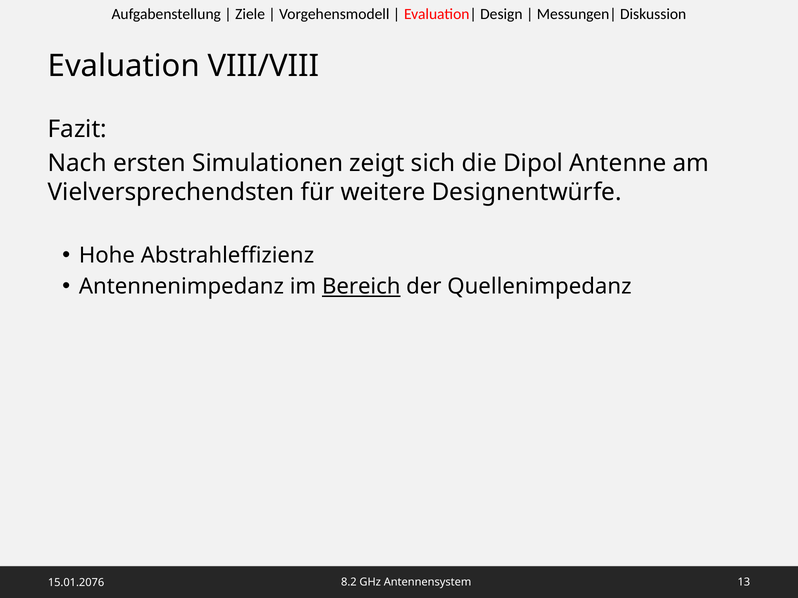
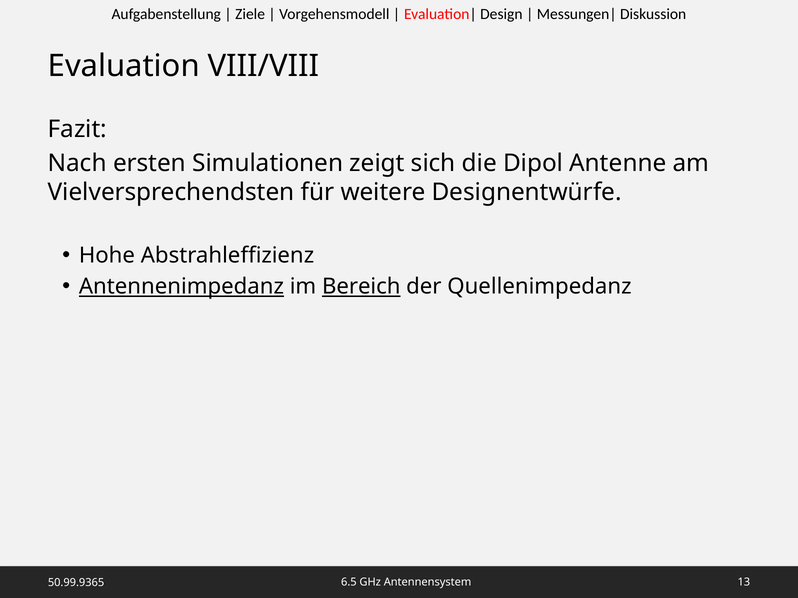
Antennenimpedanz underline: none -> present
8.2: 8.2 -> 6.5
15.01.2076: 15.01.2076 -> 50.99.9365
